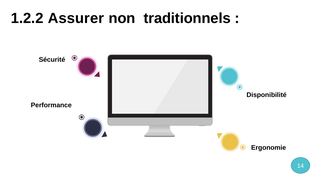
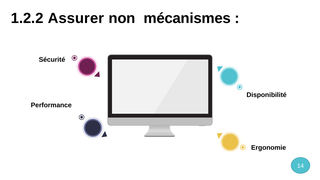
traditionnels: traditionnels -> mécanismes
